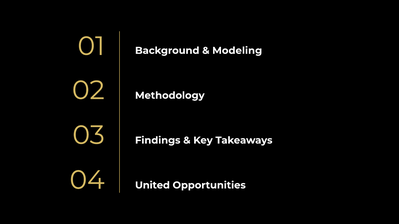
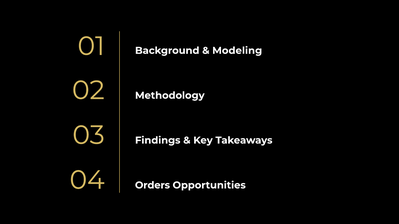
United: United -> Orders
